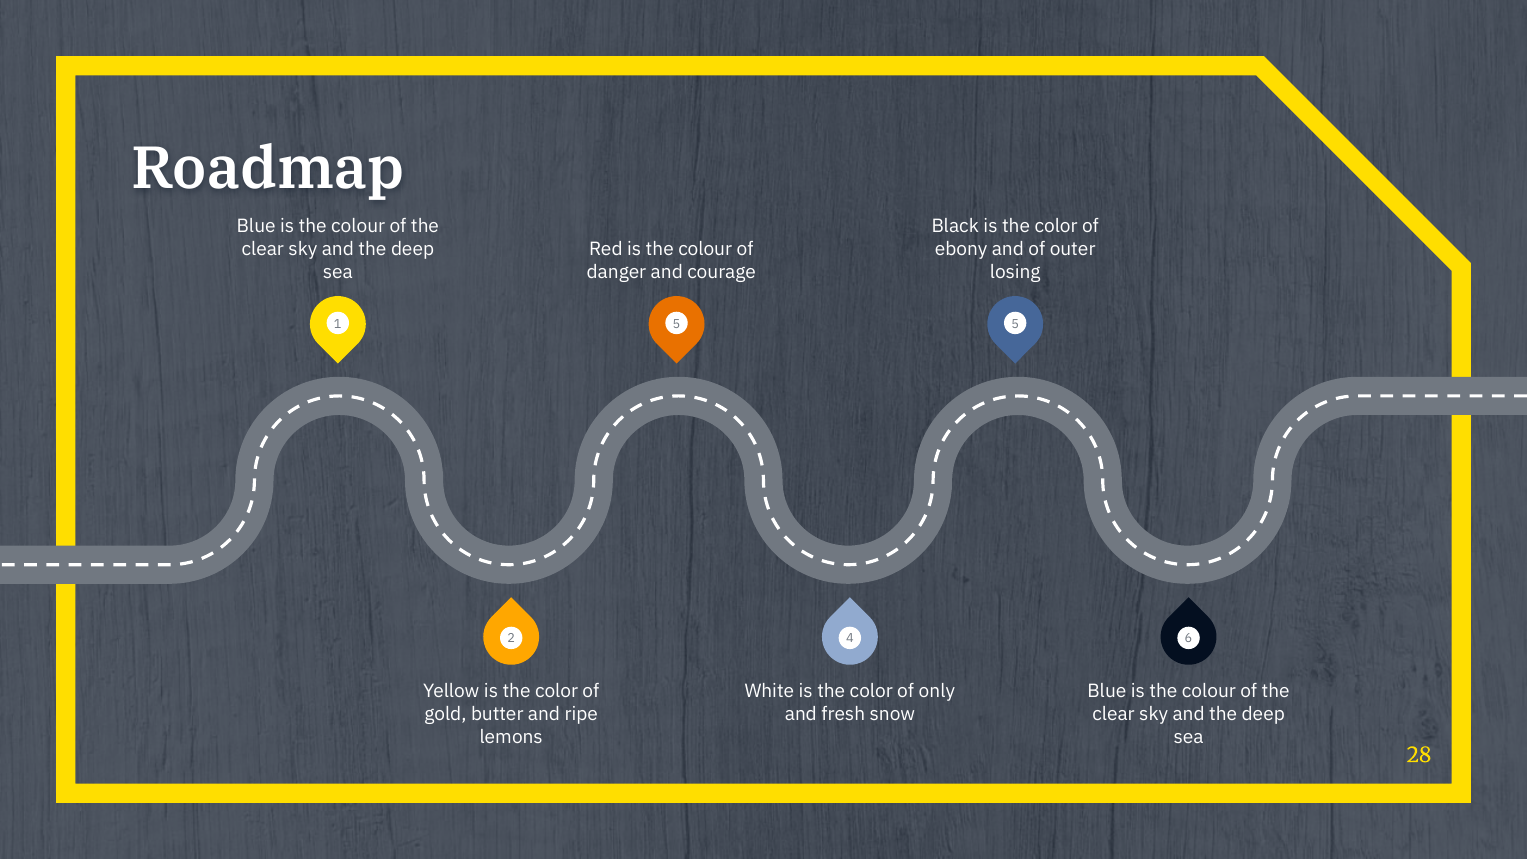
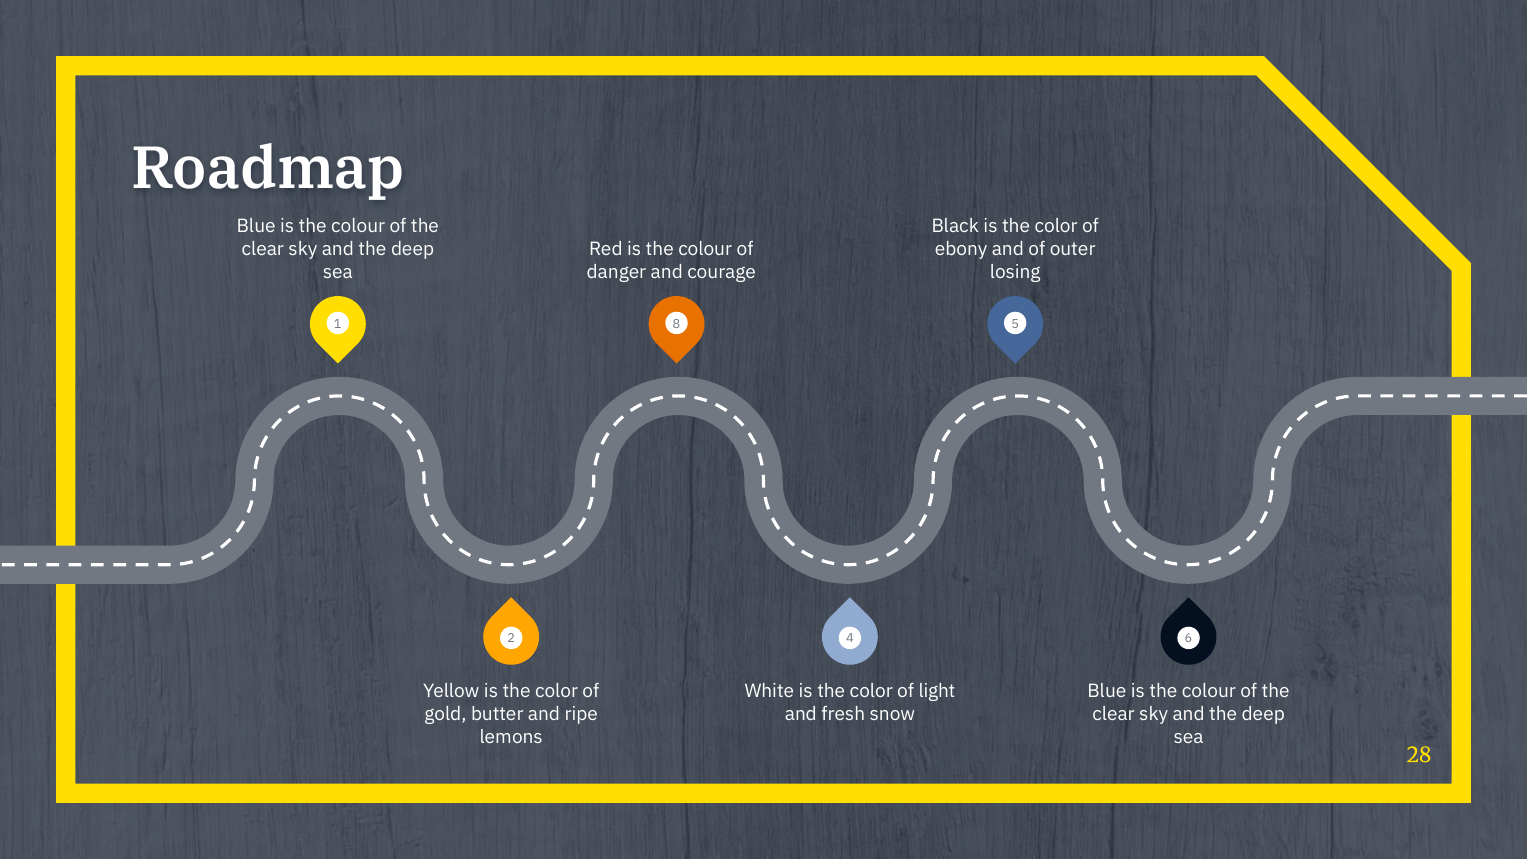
1 5: 5 -> 8
only: only -> light
